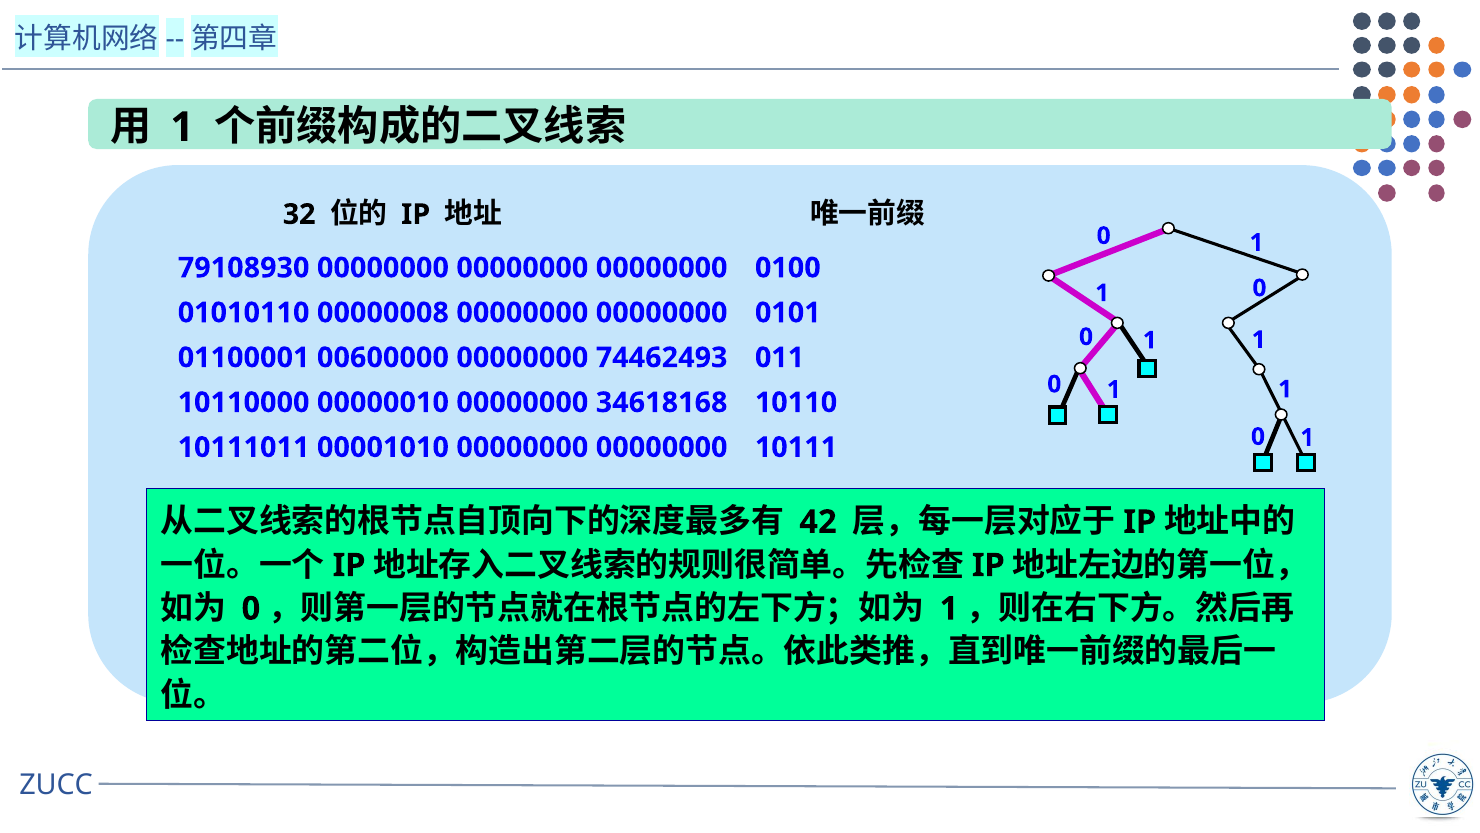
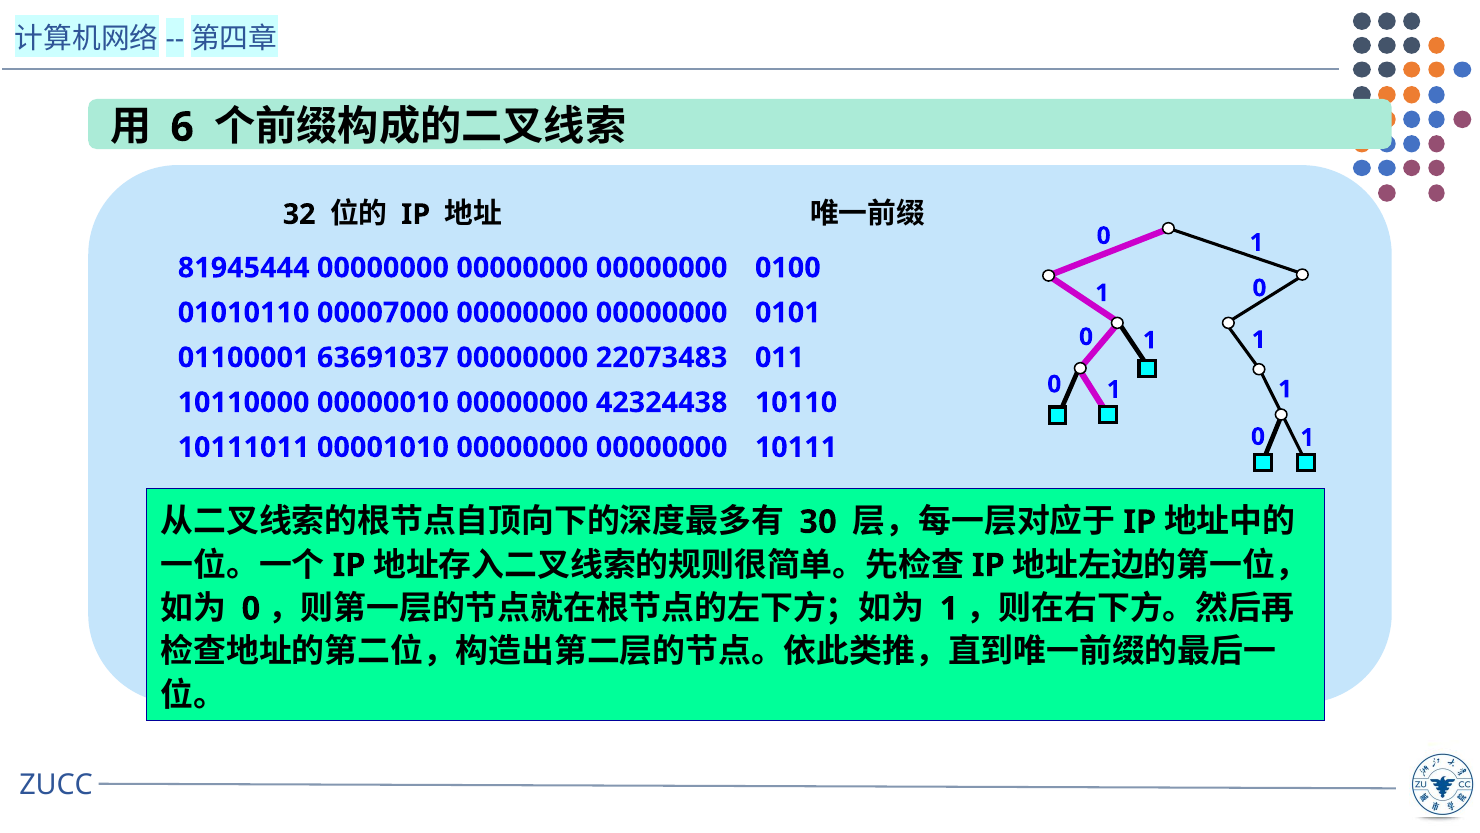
1 at (182, 127): 1 -> 6
79108930: 79108930 -> 81945444
00000008: 00000008 -> 00007000
00600000: 00600000 -> 63691037
74462493: 74462493 -> 22073483
34618168: 34618168 -> 42324438
42: 42 -> 30
